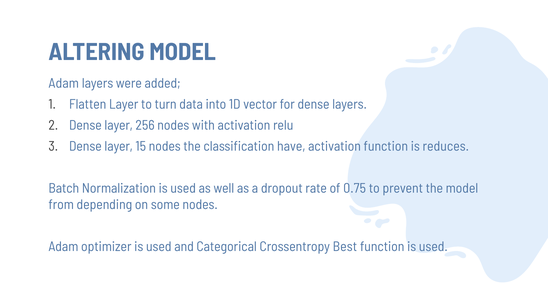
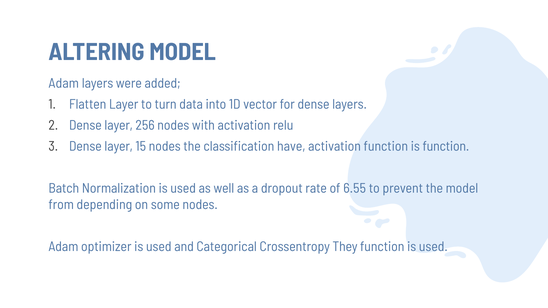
is reduces: reduces -> function
0.75: 0.75 -> 6.55
Best: Best -> They
